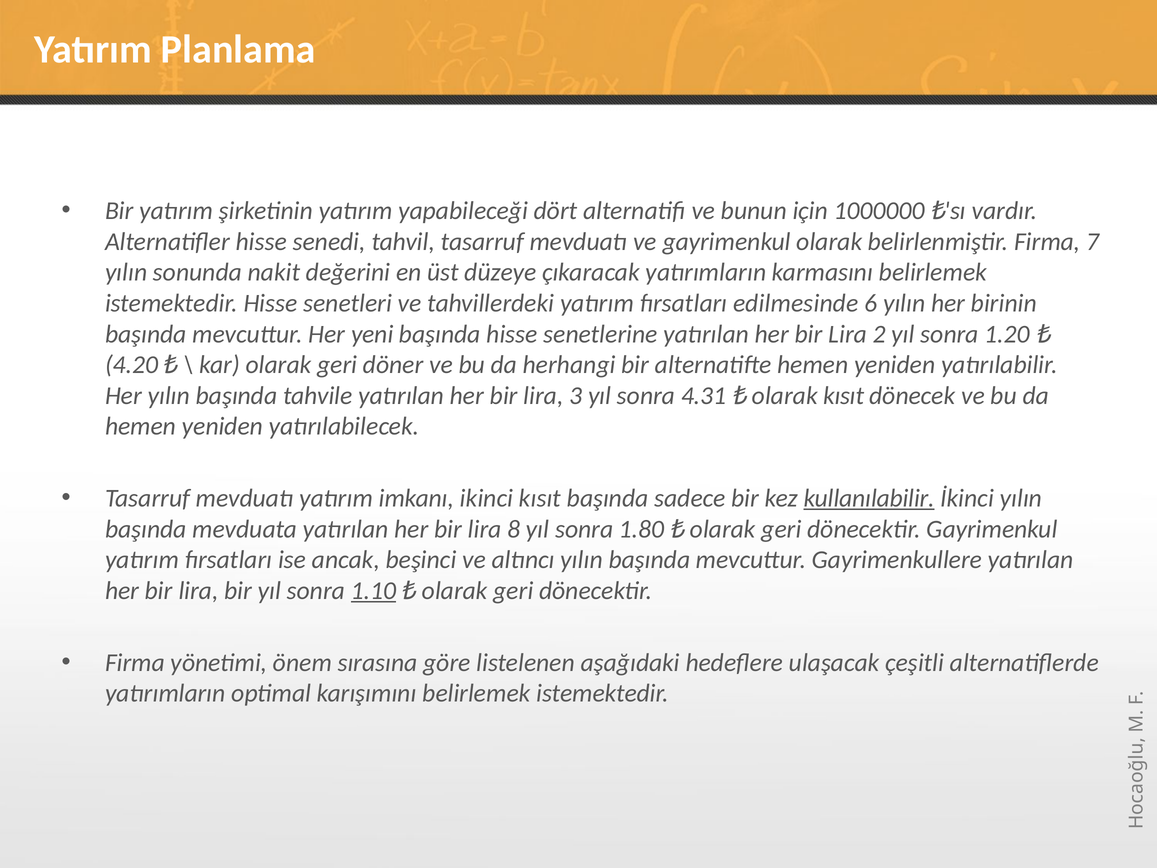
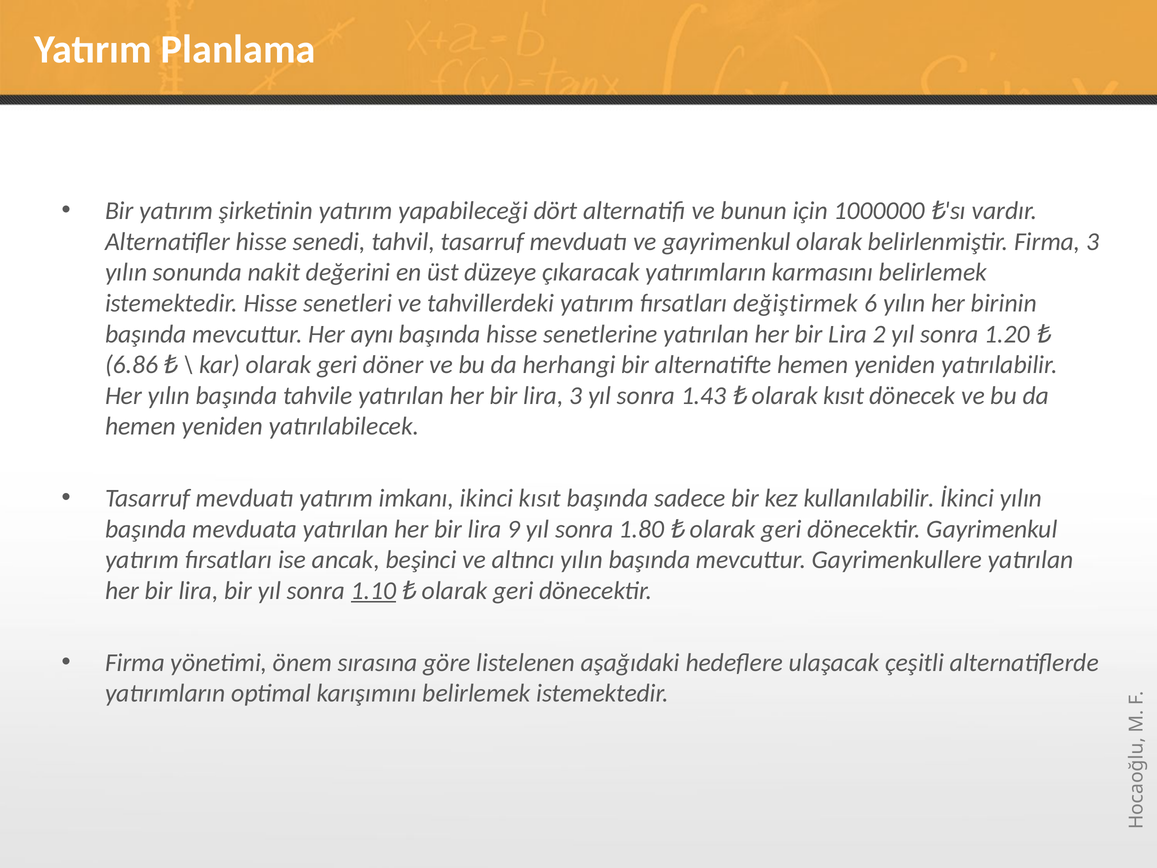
Firma 7: 7 -> 3
edilmesinde: edilmesinde -> değiştirmek
yeni: yeni -> aynı
4.20: 4.20 -> 6.86
4.31: 4.31 -> 1.43
kullanılabilir underline: present -> none
8: 8 -> 9
